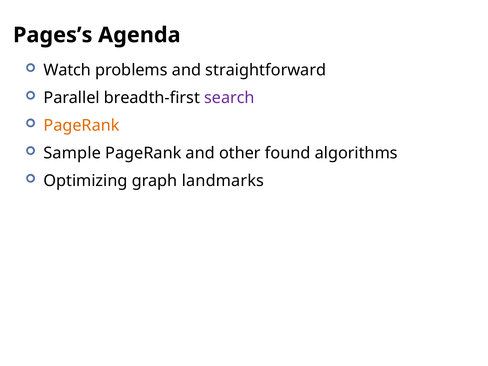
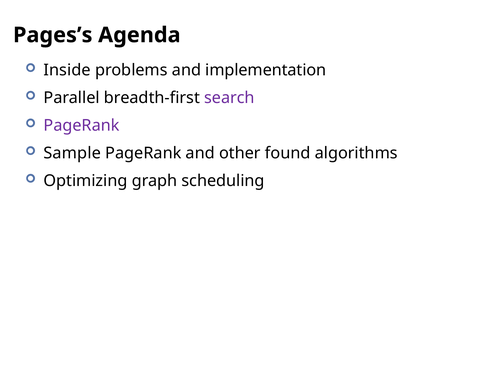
Watch: Watch -> Inside
straightforward: straightforward -> implementation
PageRank at (82, 126) colour: orange -> purple
landmarks: landmarks -> scheduling
